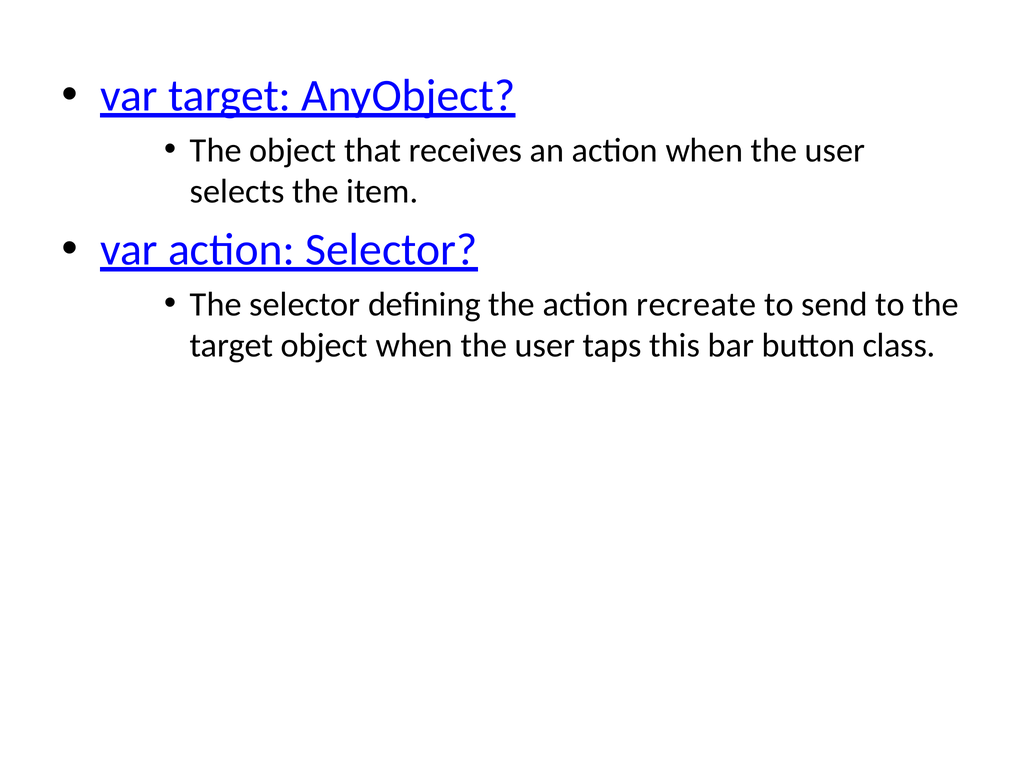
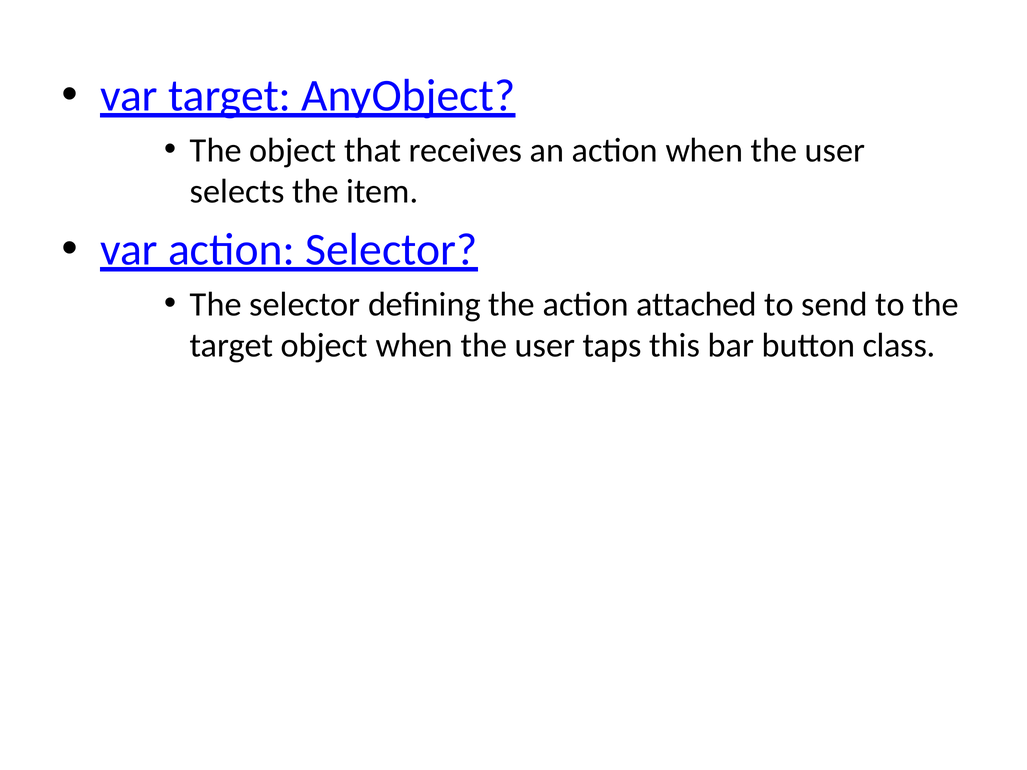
recreate: recreate -> attached
